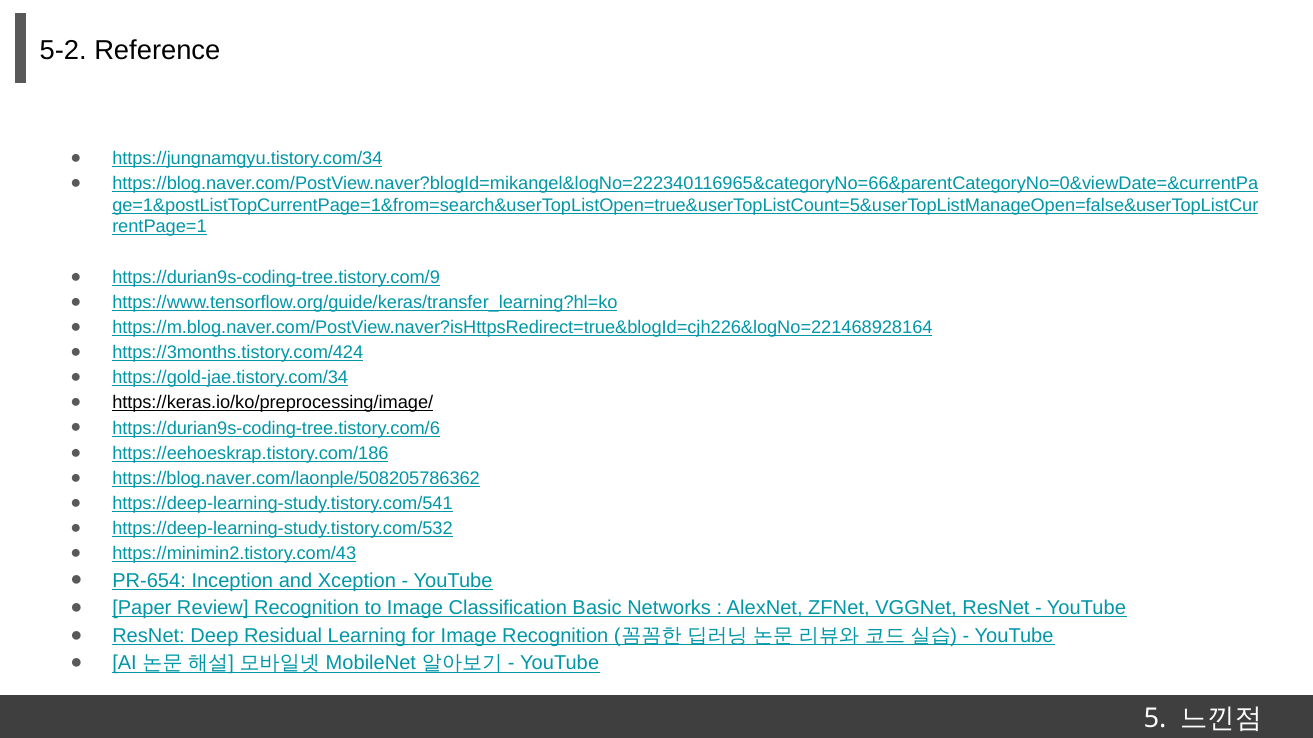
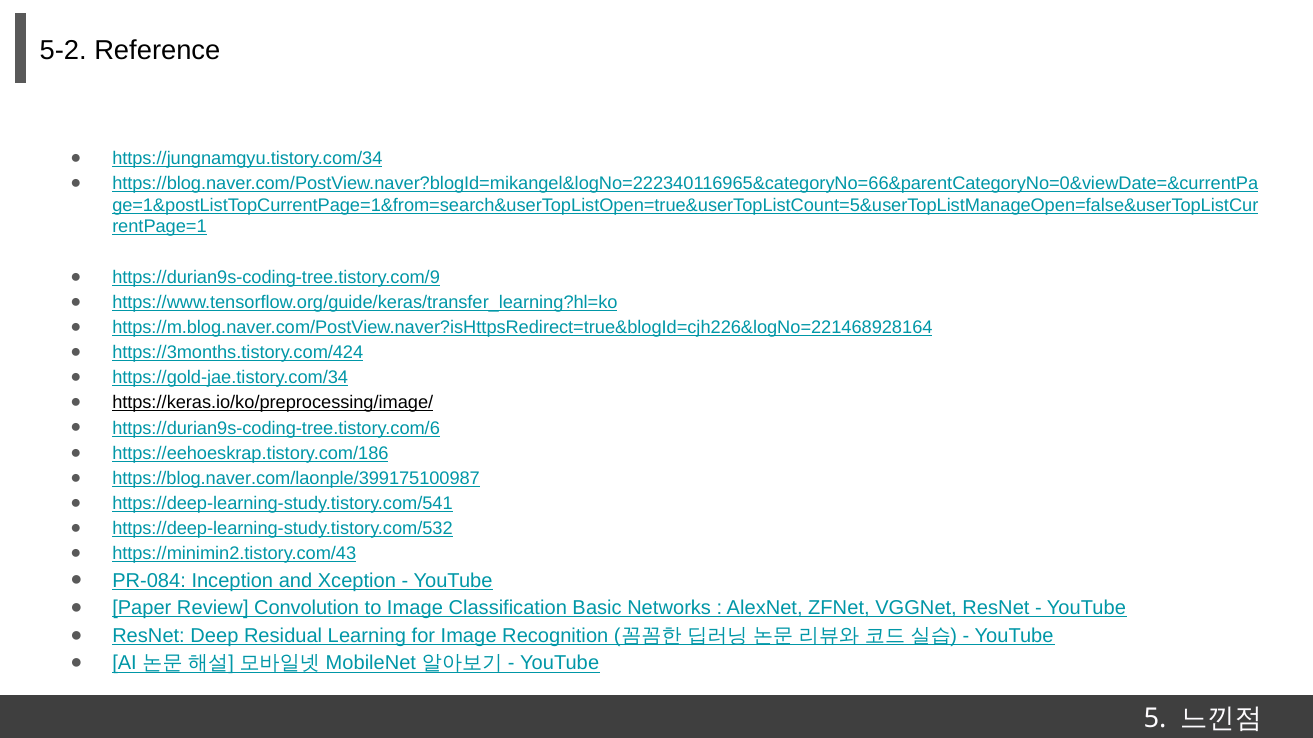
https://blog.naver.com/laonple/508205786362: https://blog.naver.com/laonple/508205786362 -> https://blog.naver.com/laonple/399175100987
PR-654: PR-654 -> PR-084
Review Recognition: Recognition -> Convolution
